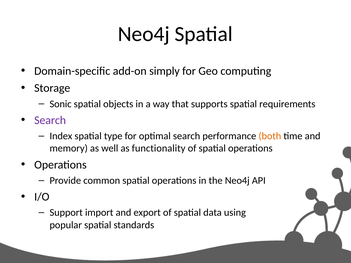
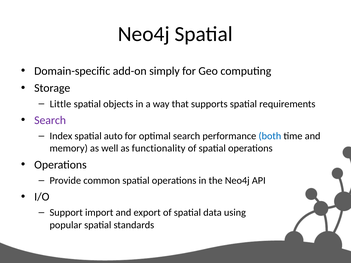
Sonic: Sonic -> Little
type: type -> auto
both colour: orange -> blue
